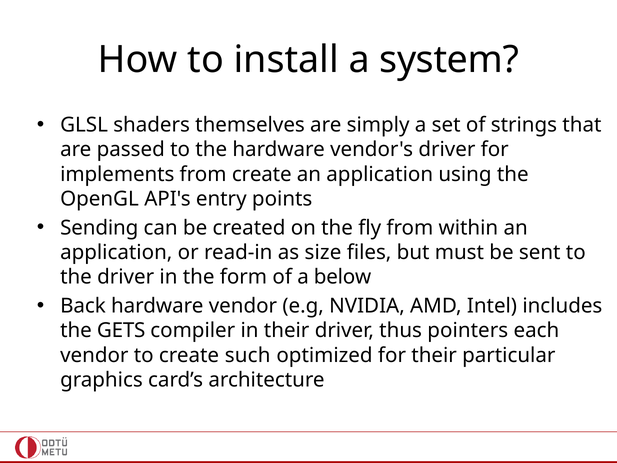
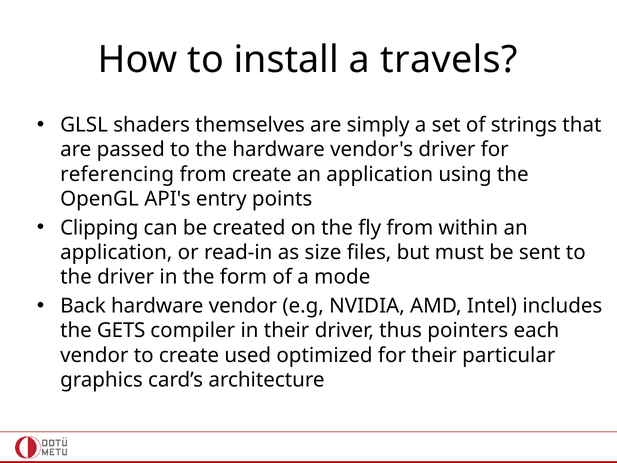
system: system -> travels
implements: implements -> referencing
Sending: Sending -> Clipping
below: below -> mode
such: such -> used
